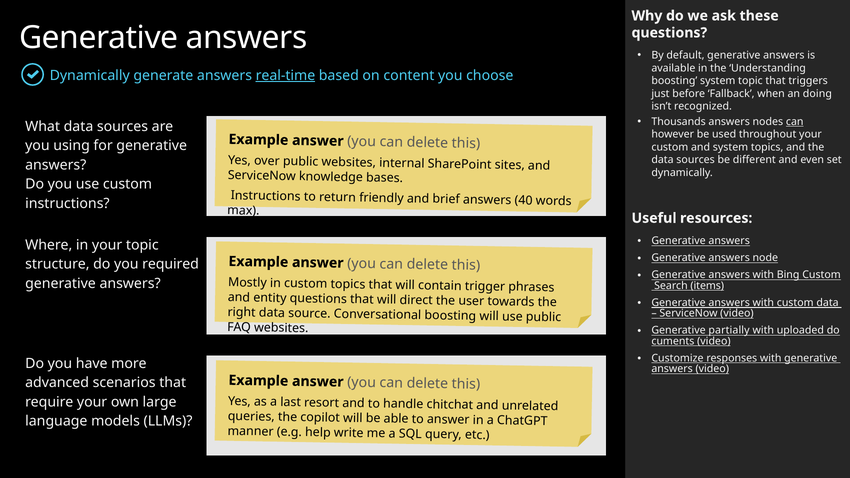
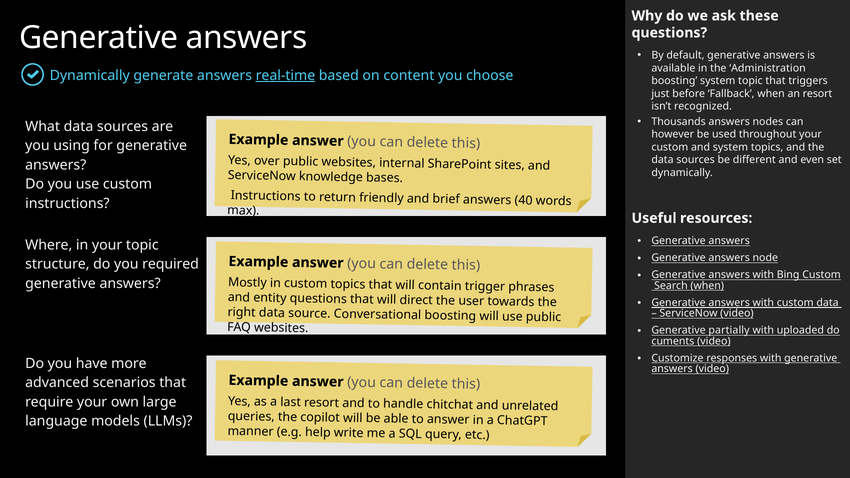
Understanding: Understanding -> Administration
an doing: doing -> resort
can at (795, 122) underline: present -> none
Search items: items -> when
